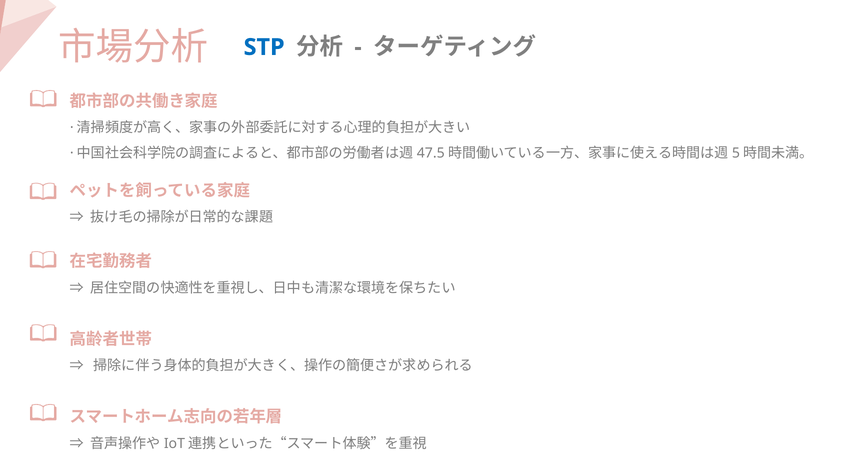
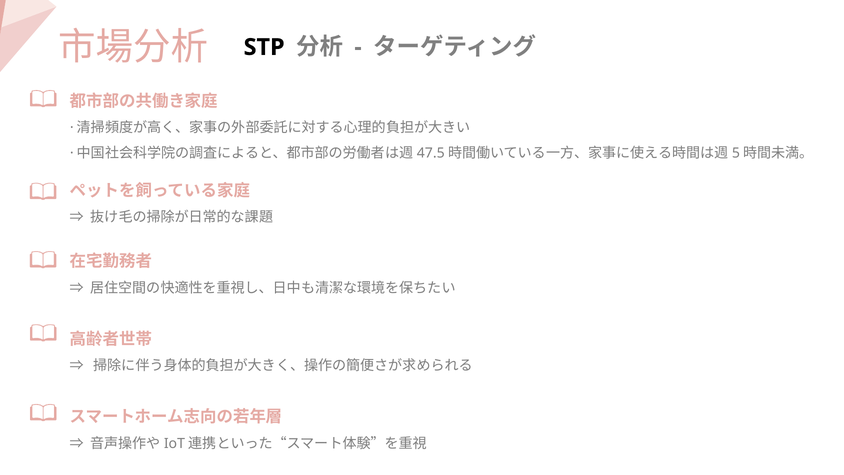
STP colour: blue -> black
